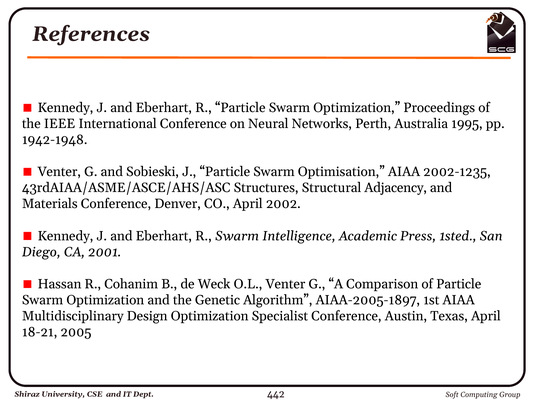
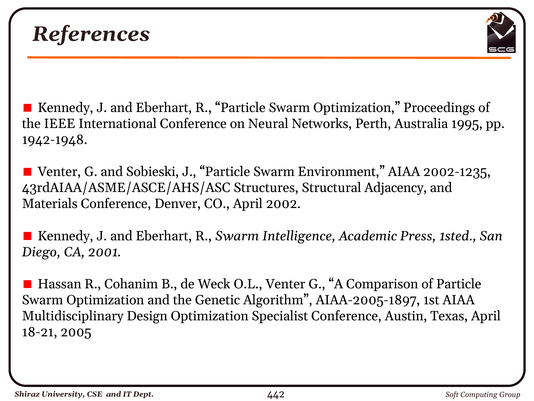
Optimisation: Optimisation -> Environment
